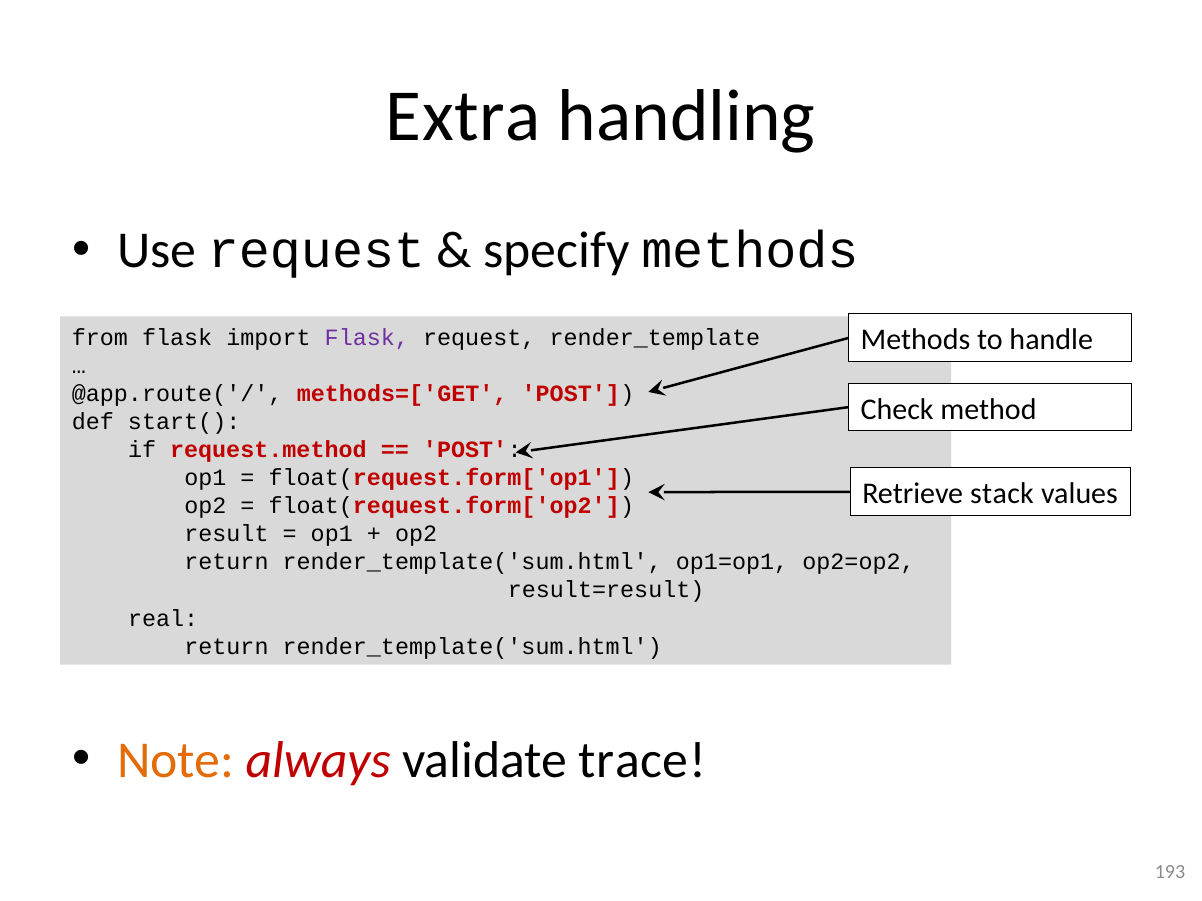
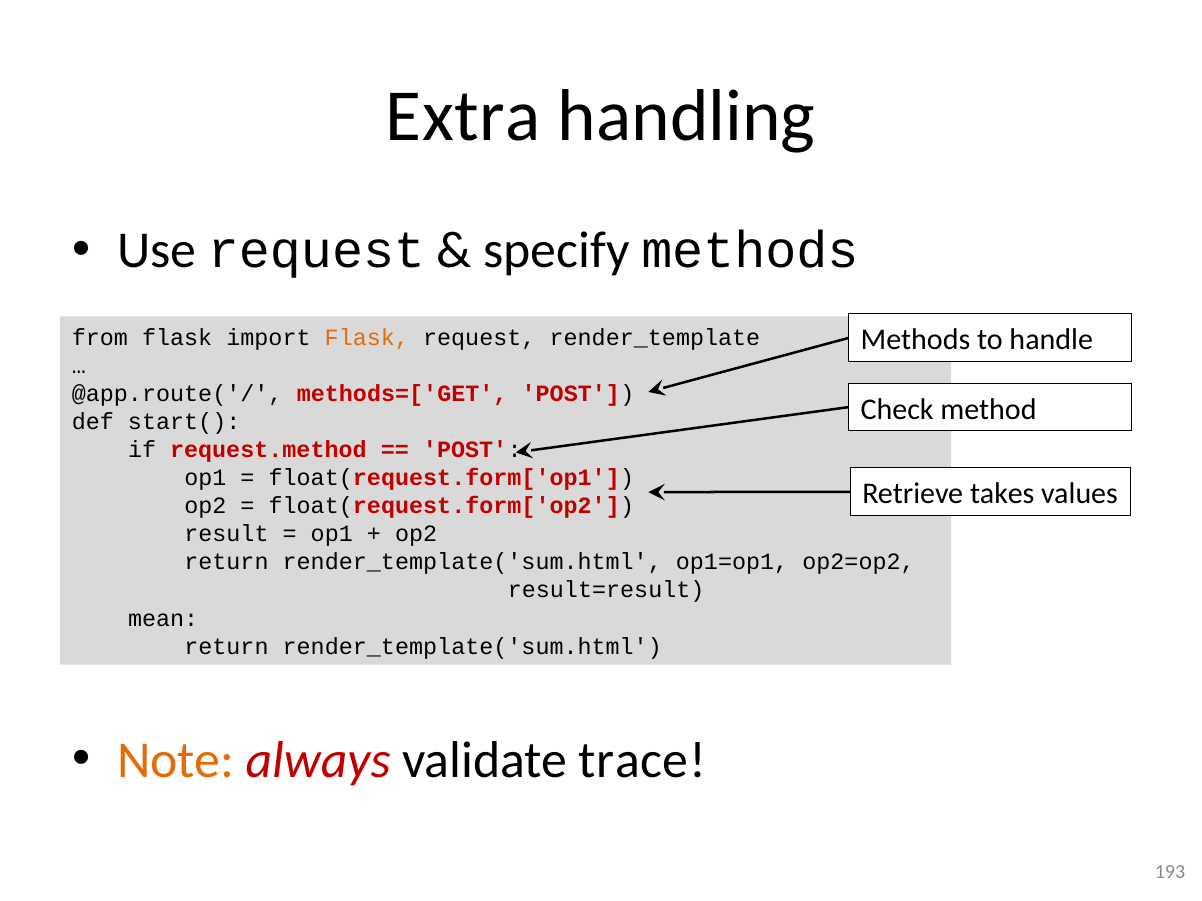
Flask at (367, 338) colour: purple -> orange
stack: stack -> takes
real: real -> mean
